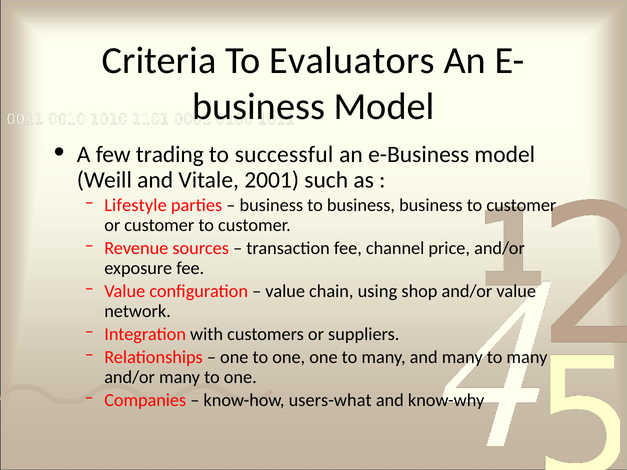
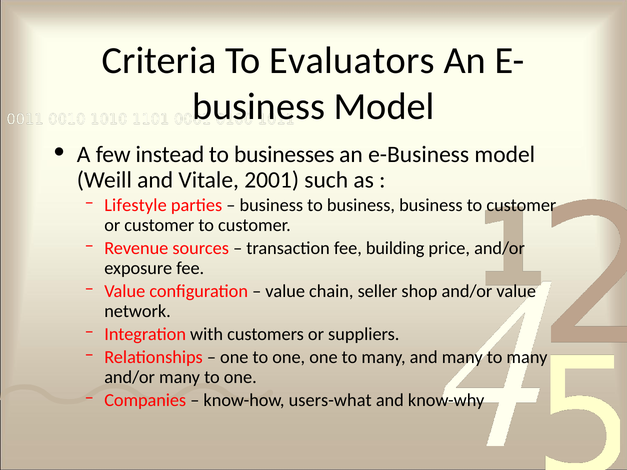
trading: trading -> instead
successful: successful -> businesses
channel: channel -> building
using: using -> seller
